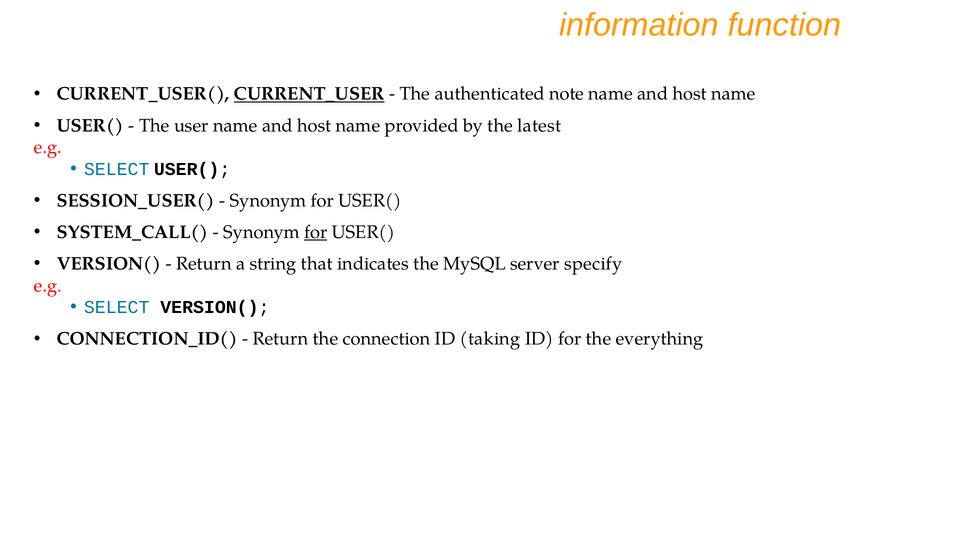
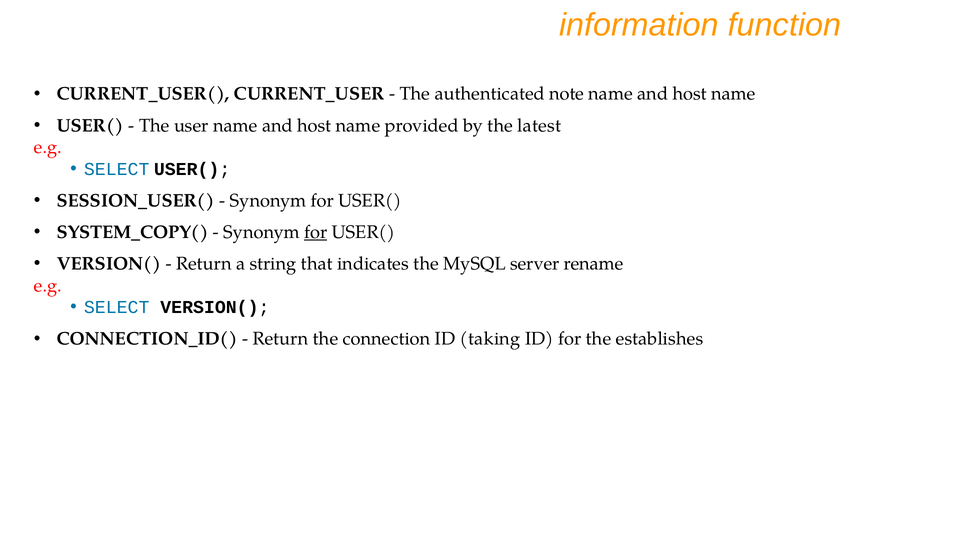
CURRENT_USER underline: present -> none
SYSTEM_CALL(: SYSTEM_CALL( -> SYSTEM_COPY(
specify: specify -> rename
everything: everything -> establishes
